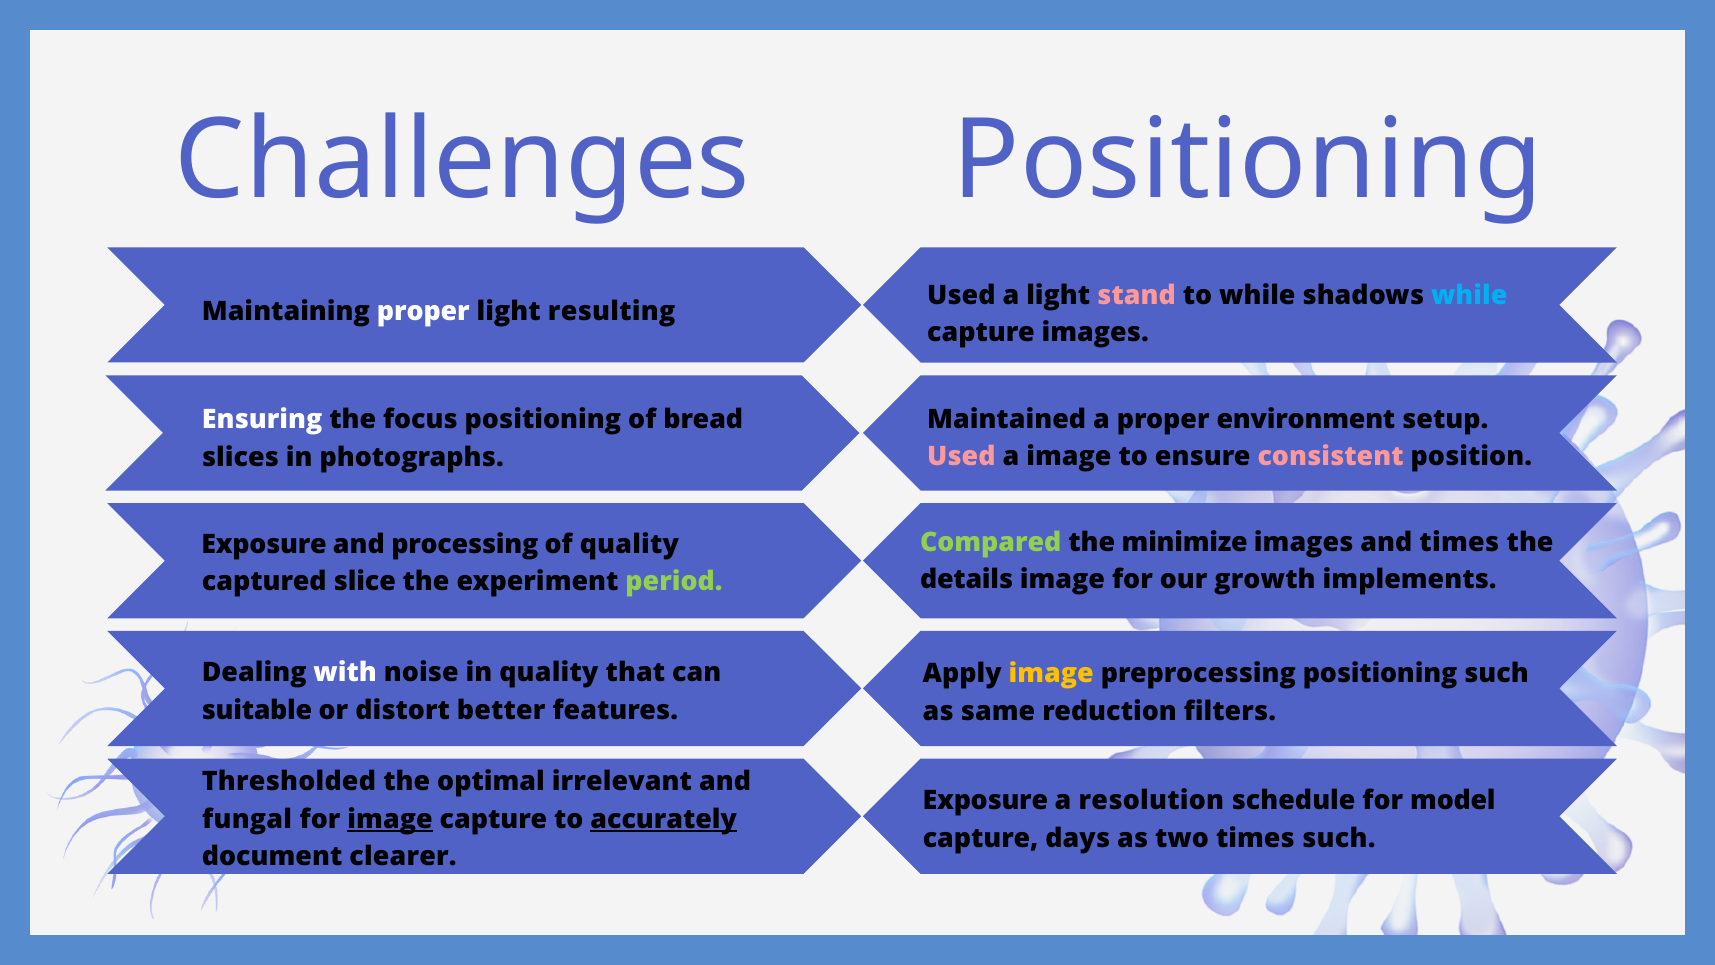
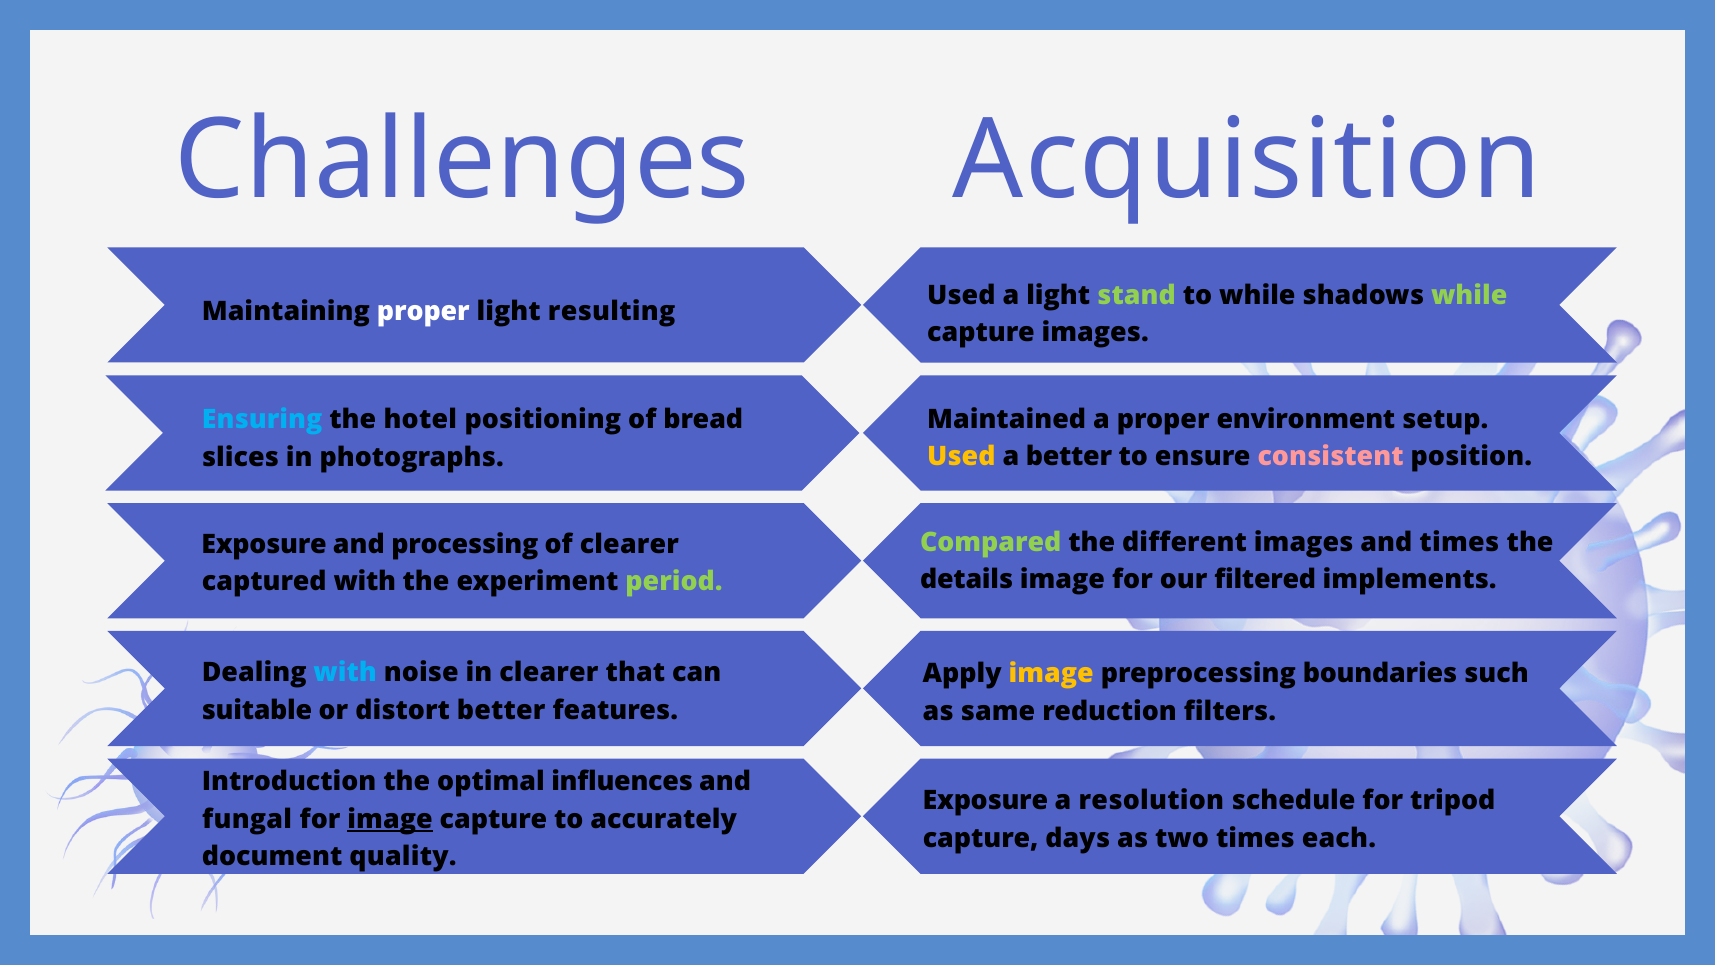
Challenges Positioning: Positioning -> Acquisition
stand colour: pink -> light green
while at (1469, 295) colour: light blue -> light green
Ensuring colour: white -> light blue
focus: focus -> hotel
Used at (961, 457) colour: pink -> yellow
a image: image -> better
minimize: minimize -> different
of quality: quality -> clearer
growth: growth -> filtered
captured slice: slice -> with
with at (345, 673) colour: white -> light blue
in quality: quality -> clearer
preprocessing positioning: positioning -> boundaries
Thresholded: Thresholded -> Introduction
irrelevant: irrelevant -> influences
model: model -> tripod
accurately underline: present -> none
times such: such -> each
clearer: clearer -> quality
